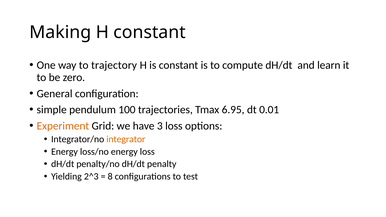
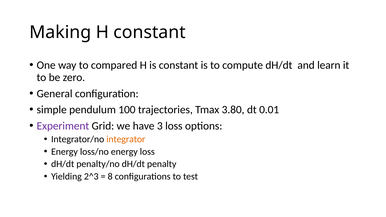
trajectory: trajectory -> compared
6.95: 6.95 -> 3.80
Experiment colour: orange -> purple
